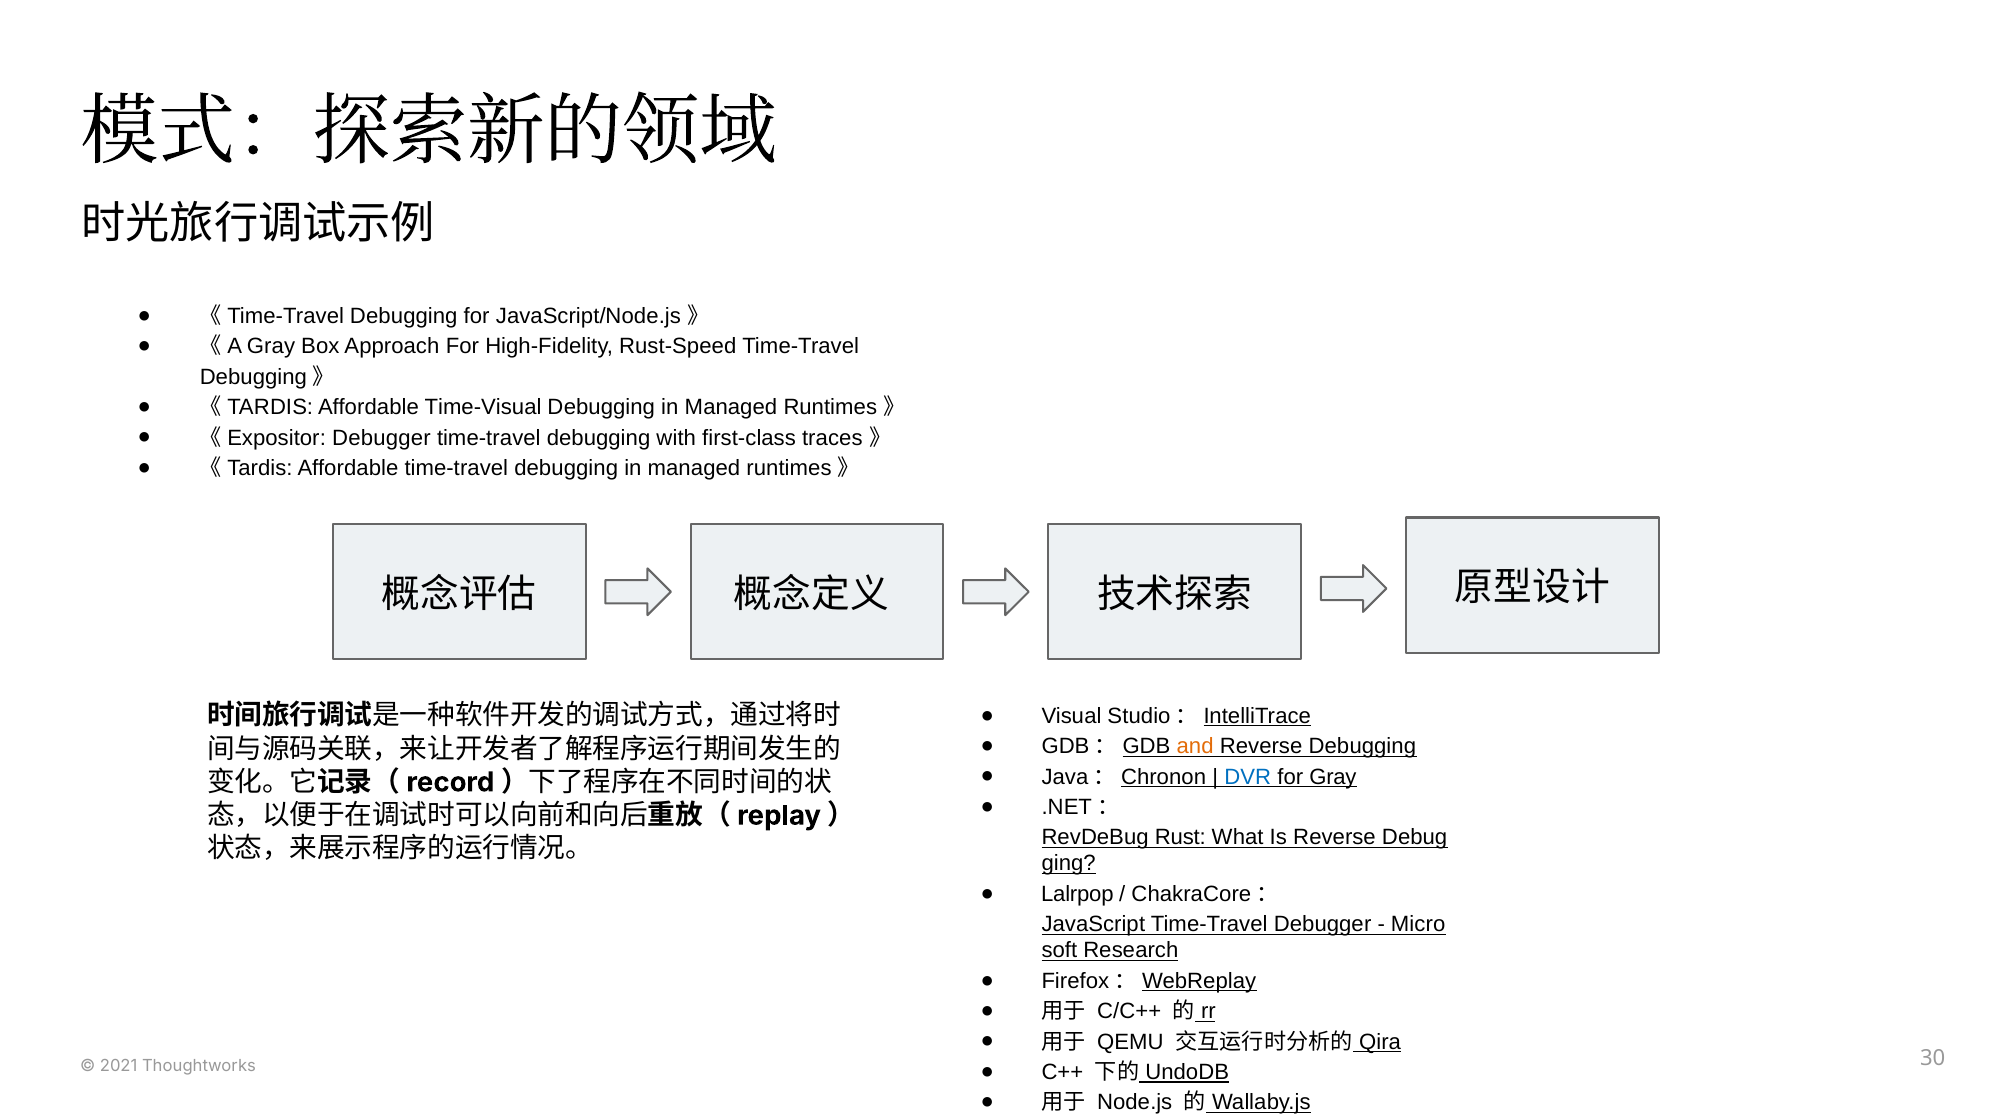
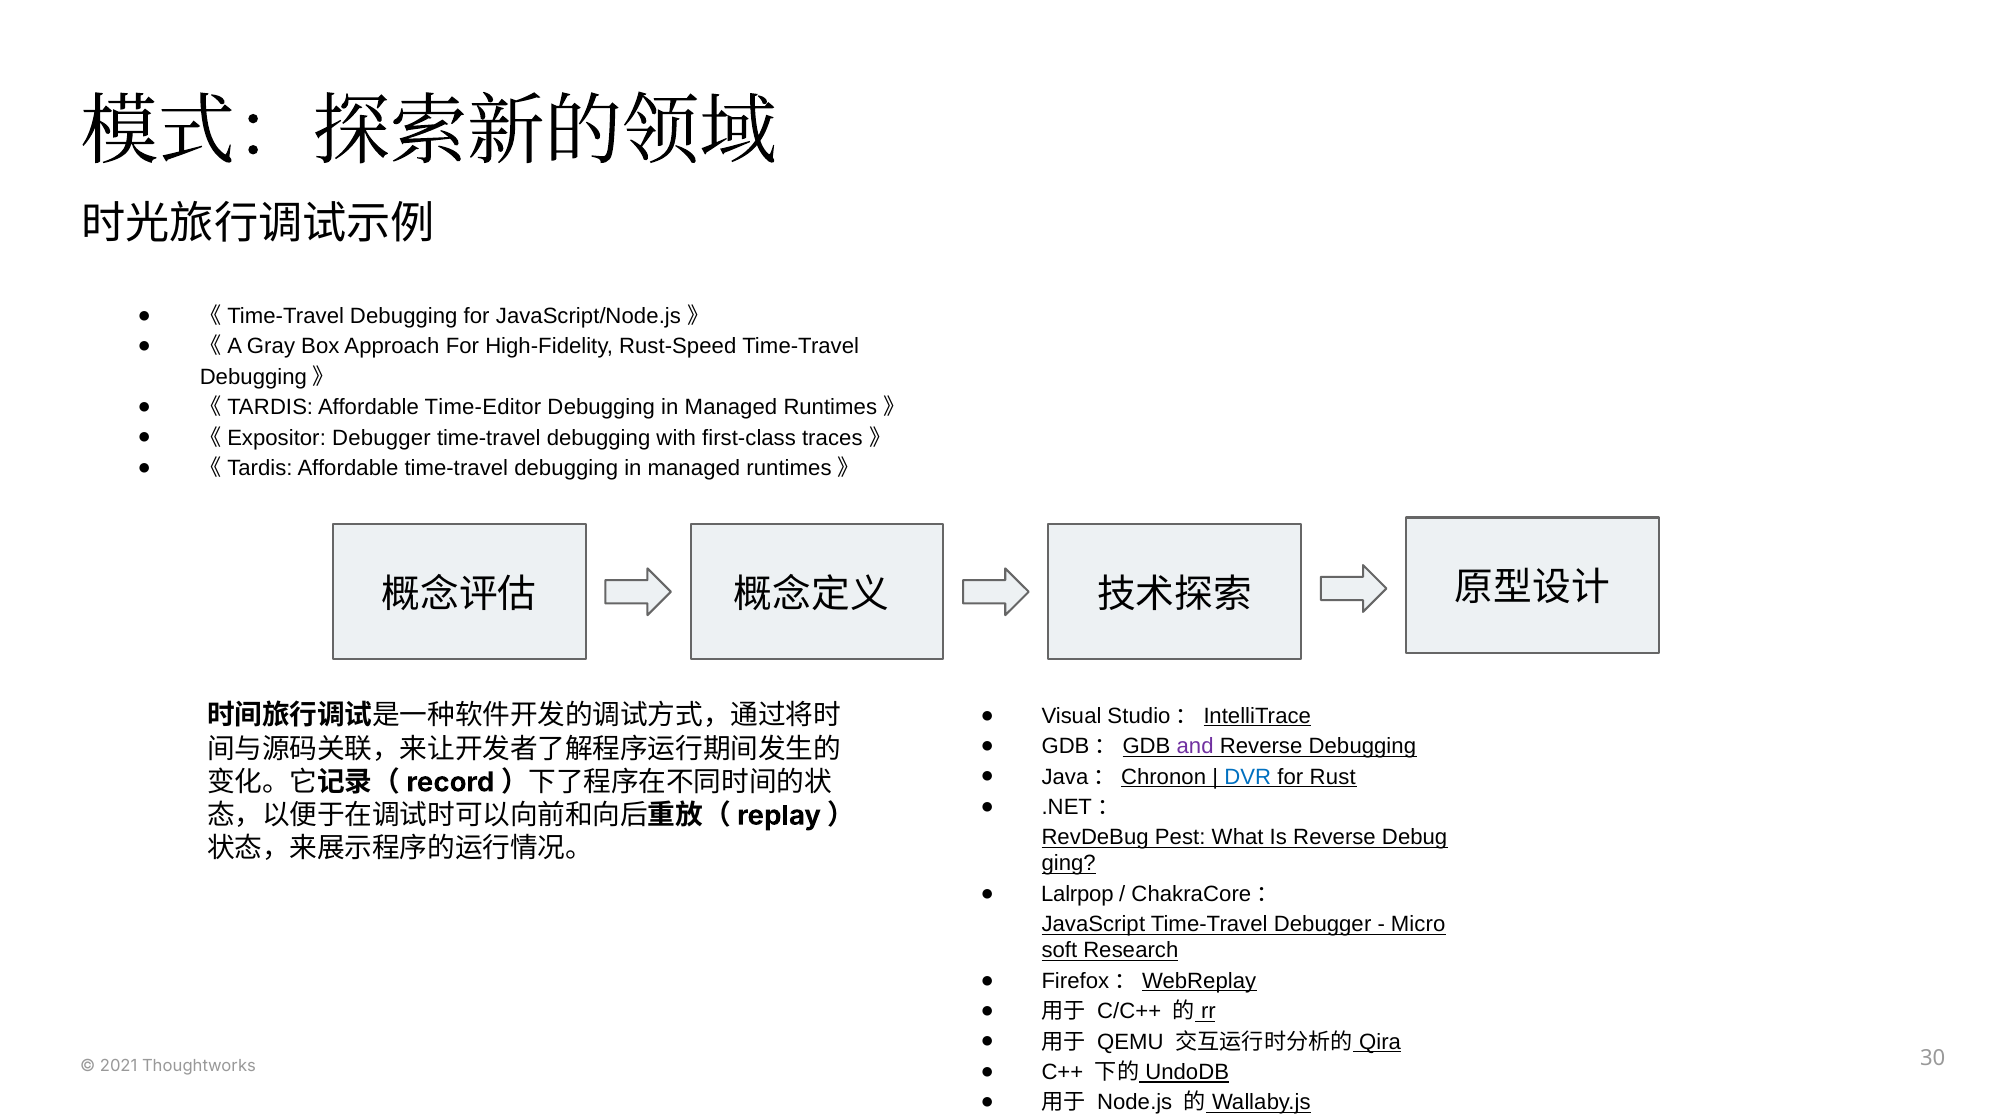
Time-Visual: Time-Visual -> Time-Editor
and colour: orange -> purple
for Gray: Gray -> Rust
Rust: Rust -> Pest
